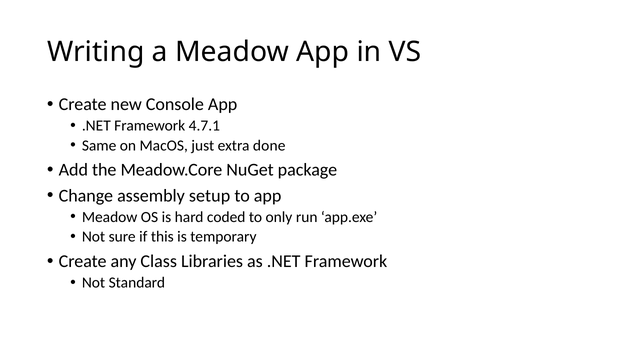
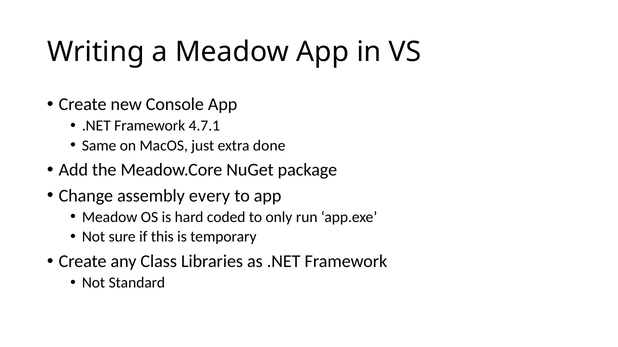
setup: setup -> every
